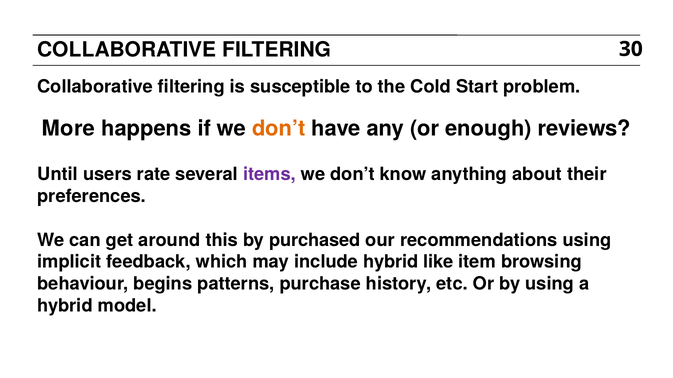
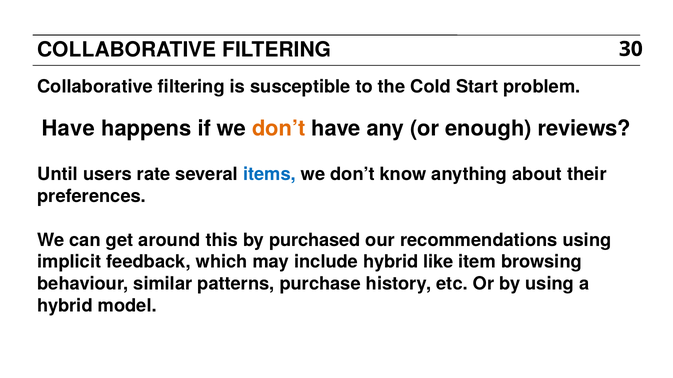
More at (68, 128): More -> Have
items colour: purple -> blue
begins: begins -> similar
